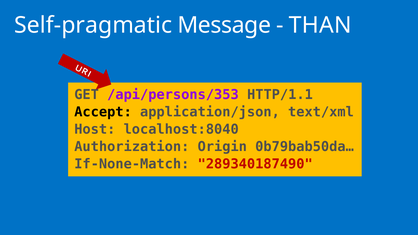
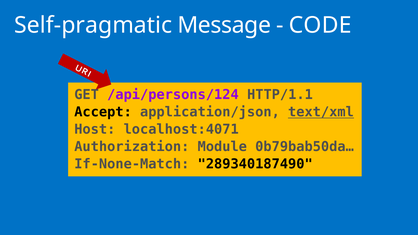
THAN: THAN -> CODE
/api/persons/353: /api/persons/353 -> /api/persons/124
text/xml underline: none -> present
localhost:8040: localhost:8040 -> localhost:4071
Origin: Origin -> Module
289340187490 colour: red -> black
